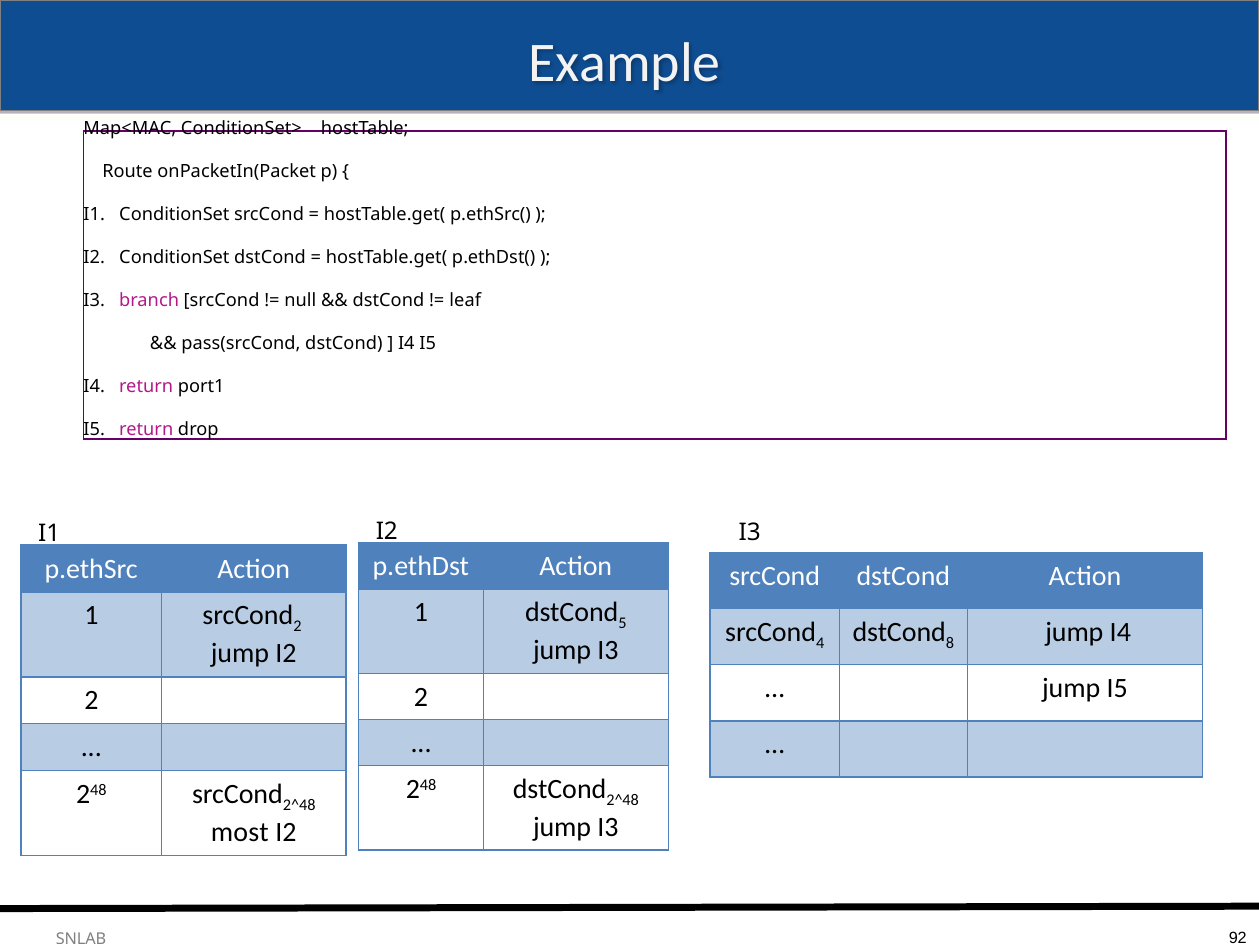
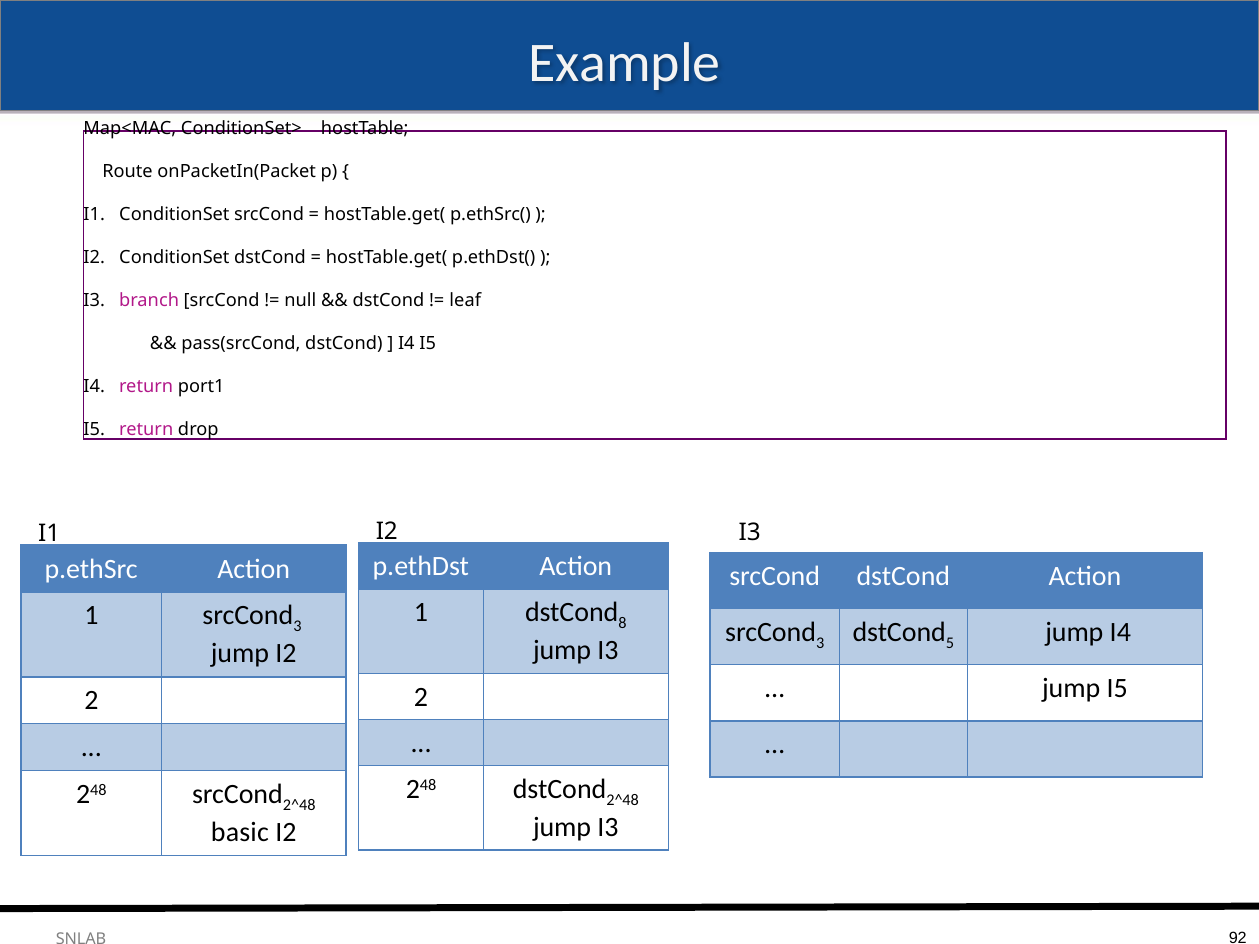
5: 5 -> 8
1 srcCond 2: 2 -> 3
4 at (820, 643): 4 -> 3
8: 8 -> 5
most: most -> basic
